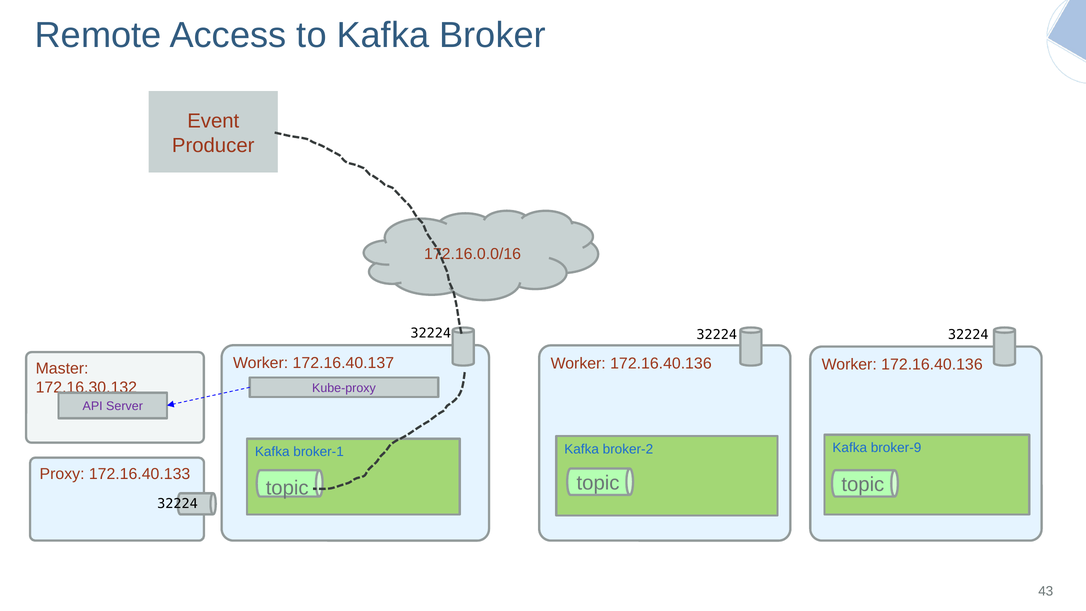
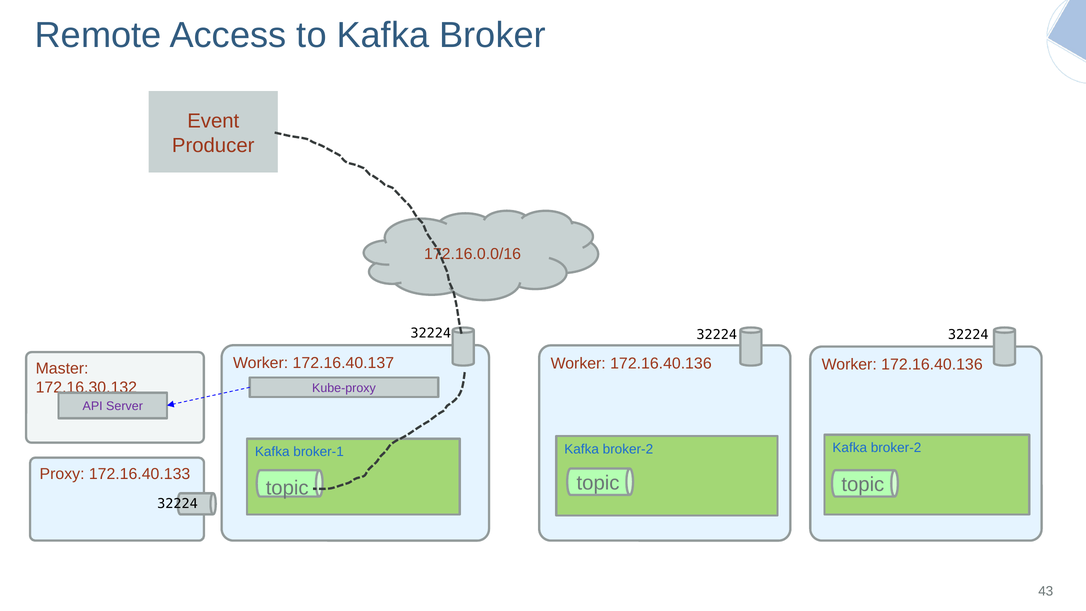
broker-2 Kafka broker-9: broker-9 -> broker-2
